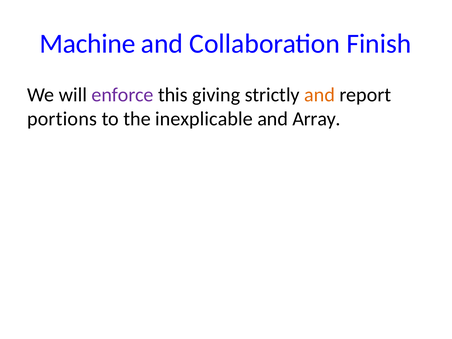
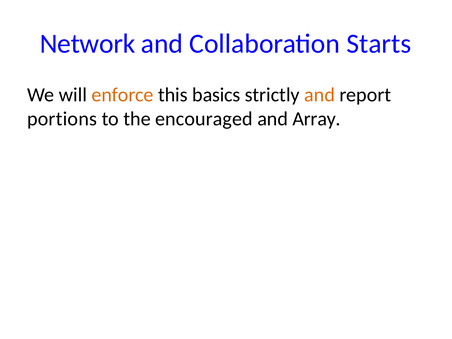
Machine: Machine -> Network
Finish: Finish -> Starts
enforce colour: purple -> orange
giving: giving -> basics
inexplicable: inexplicable -> encouraged
